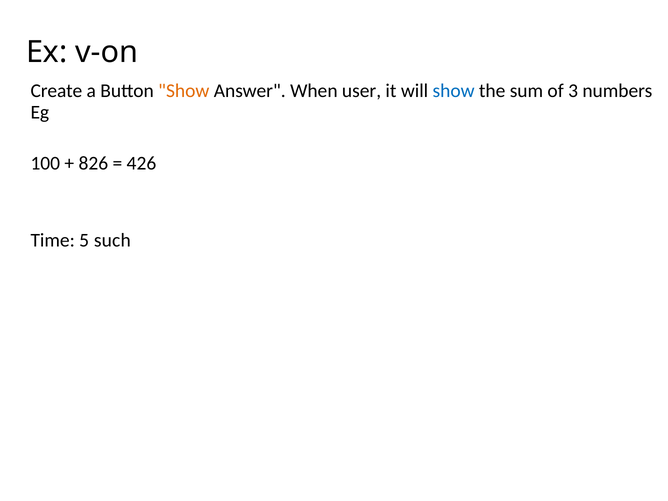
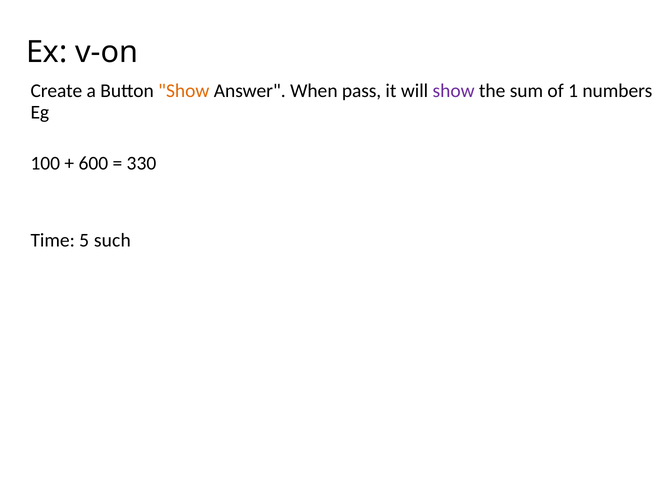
user: user -> pass
show at (454, 91) colour: blue -> purple
3: 3 -> 1
826: 826 -> 600
426: 426 -> 330
